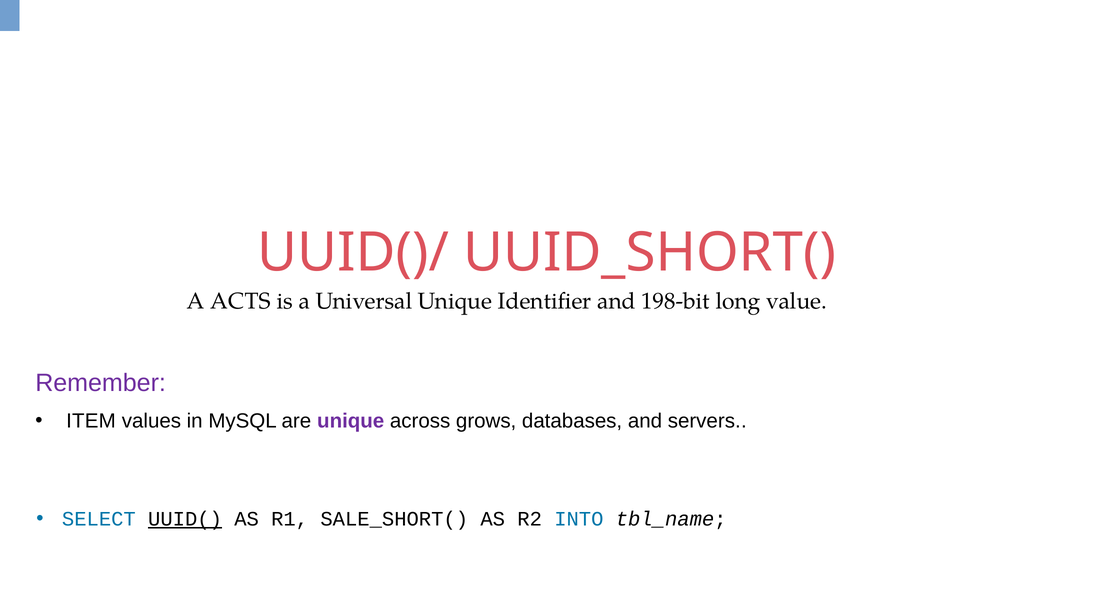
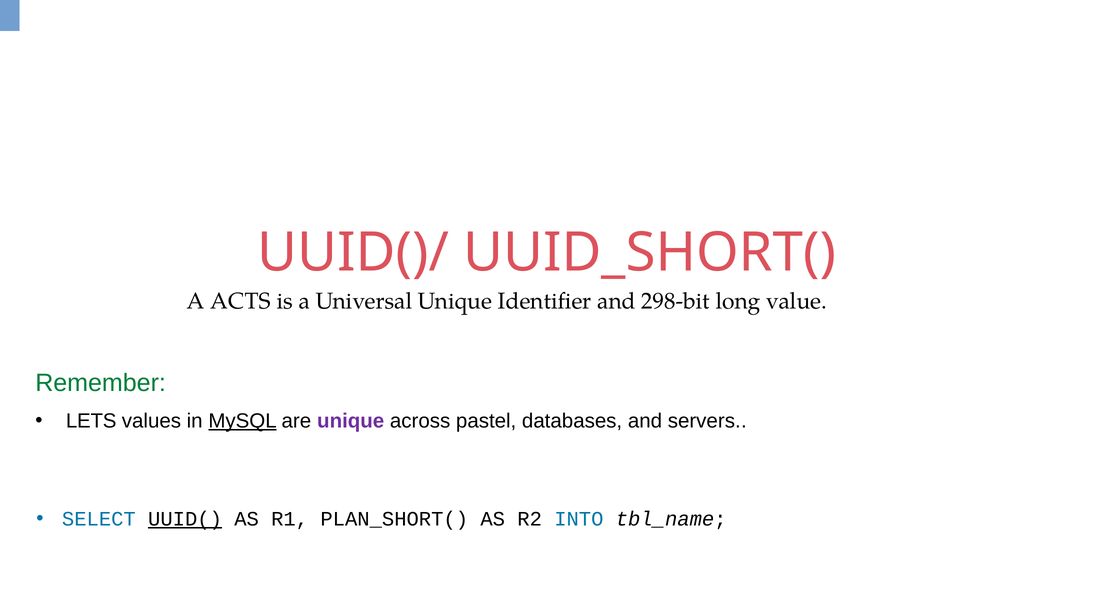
198-bit: 198-bit -> 298-bit
Remember colour: purple -> green
ITEM: ITEM -> LETS
MySQL underline: none -> present
grows: grows -> pastel
SALE_SHORT(: SALE_SHORT( -> PLAN_SHORT(
